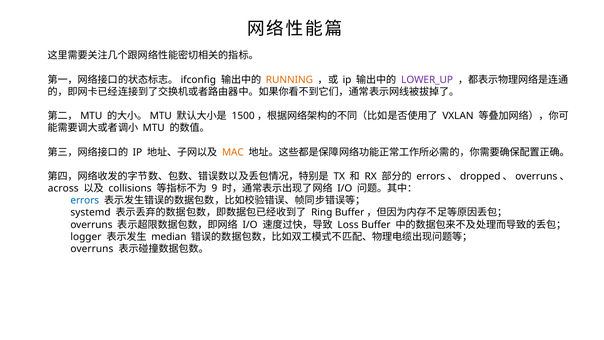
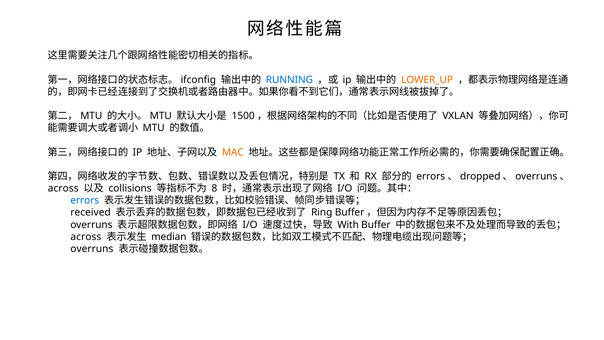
RUNNING colour: orange -> blue
LOWER_UP colour: purple -> orange
9: 9 -> 8
systemd: systemd -> received
Loss: Loss -> With
logger at (86, 237): logger -> across
